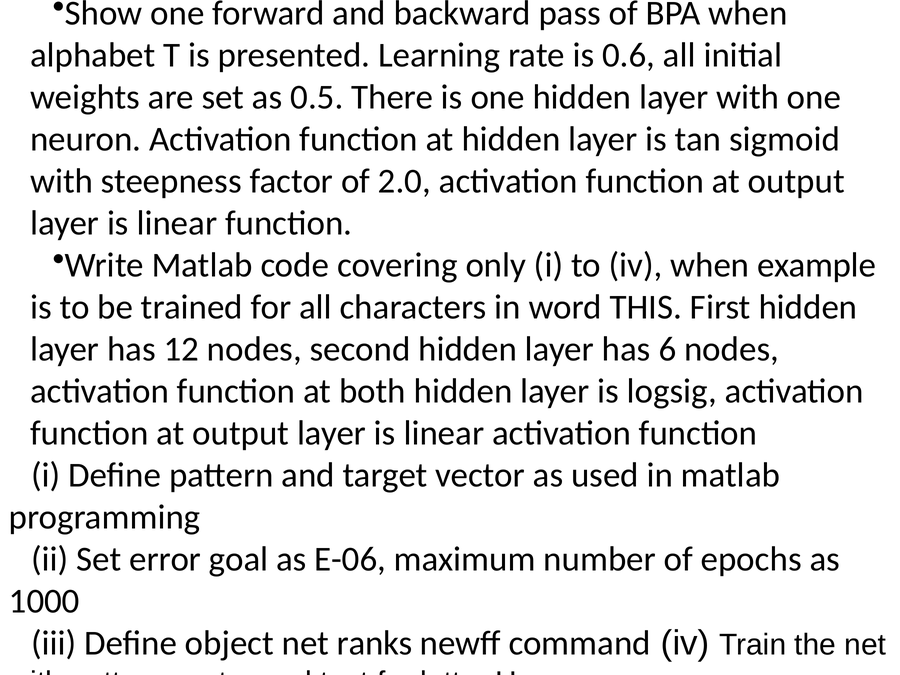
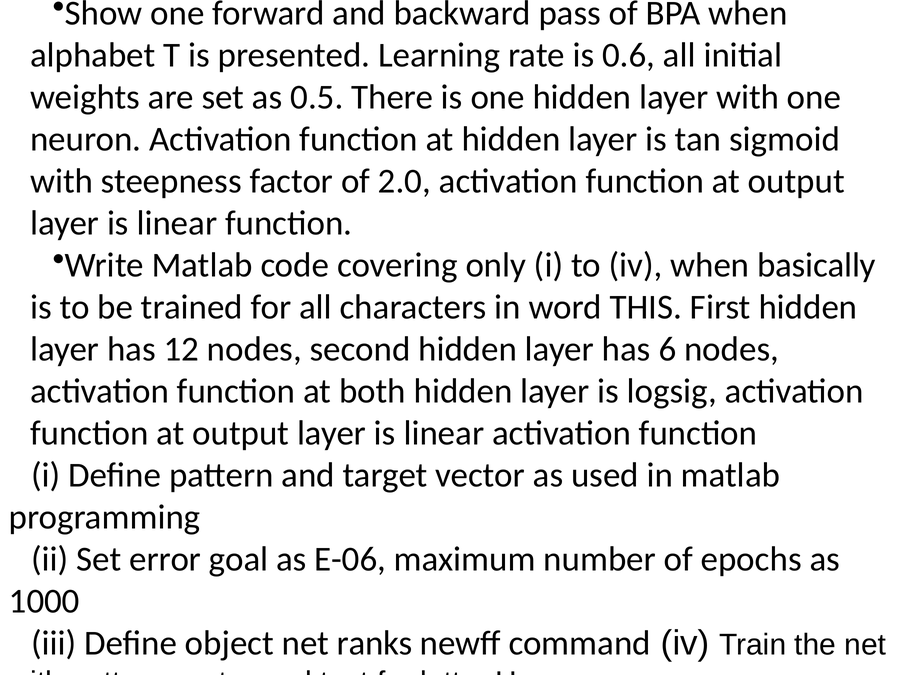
example: example -> basically
